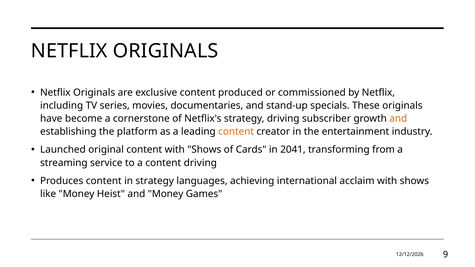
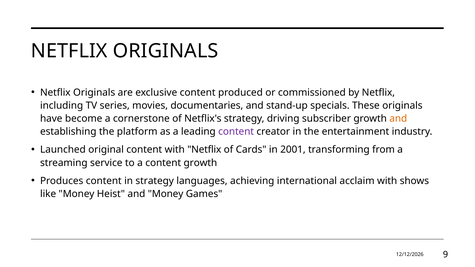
content at (236, 132) colour: orange -> purple
content with Shows: Shows -> Netflix
2041: 2041 -> 2001
content driving: driving -> growth
